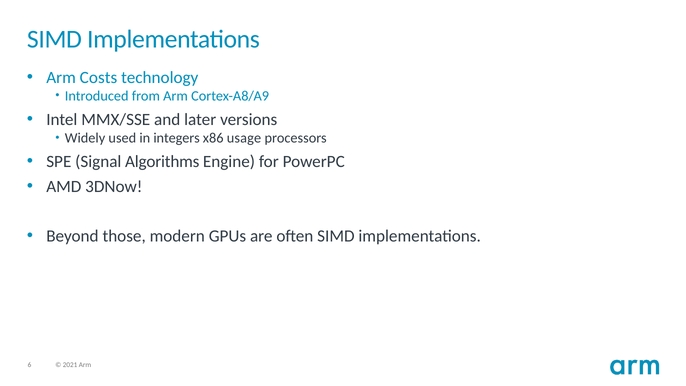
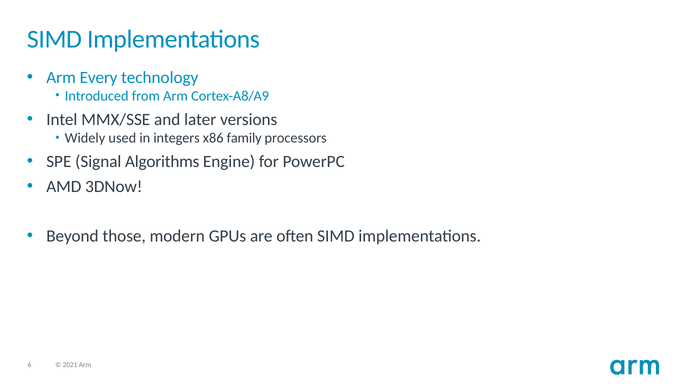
Costs: Costs -> Every
usage: usage -> family
